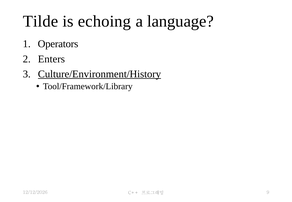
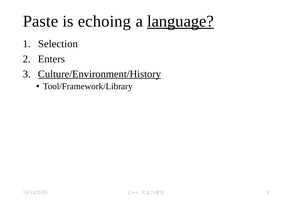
Tilde: Tilde -> Paste
language underline: none -> present
Operators: Operators -> Selection
